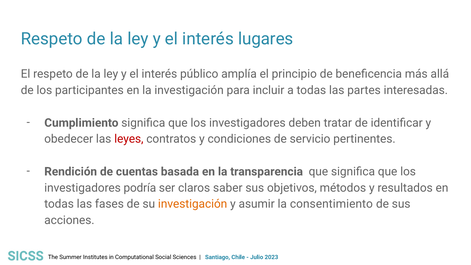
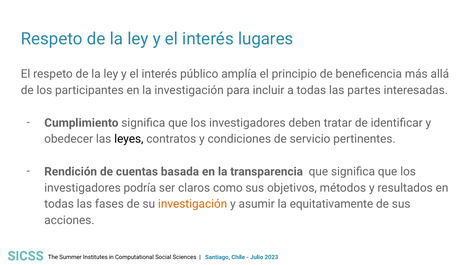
leyes colour: red -> black
saber: saber -> como
consentimiento: consentimiento -> equitativamente
